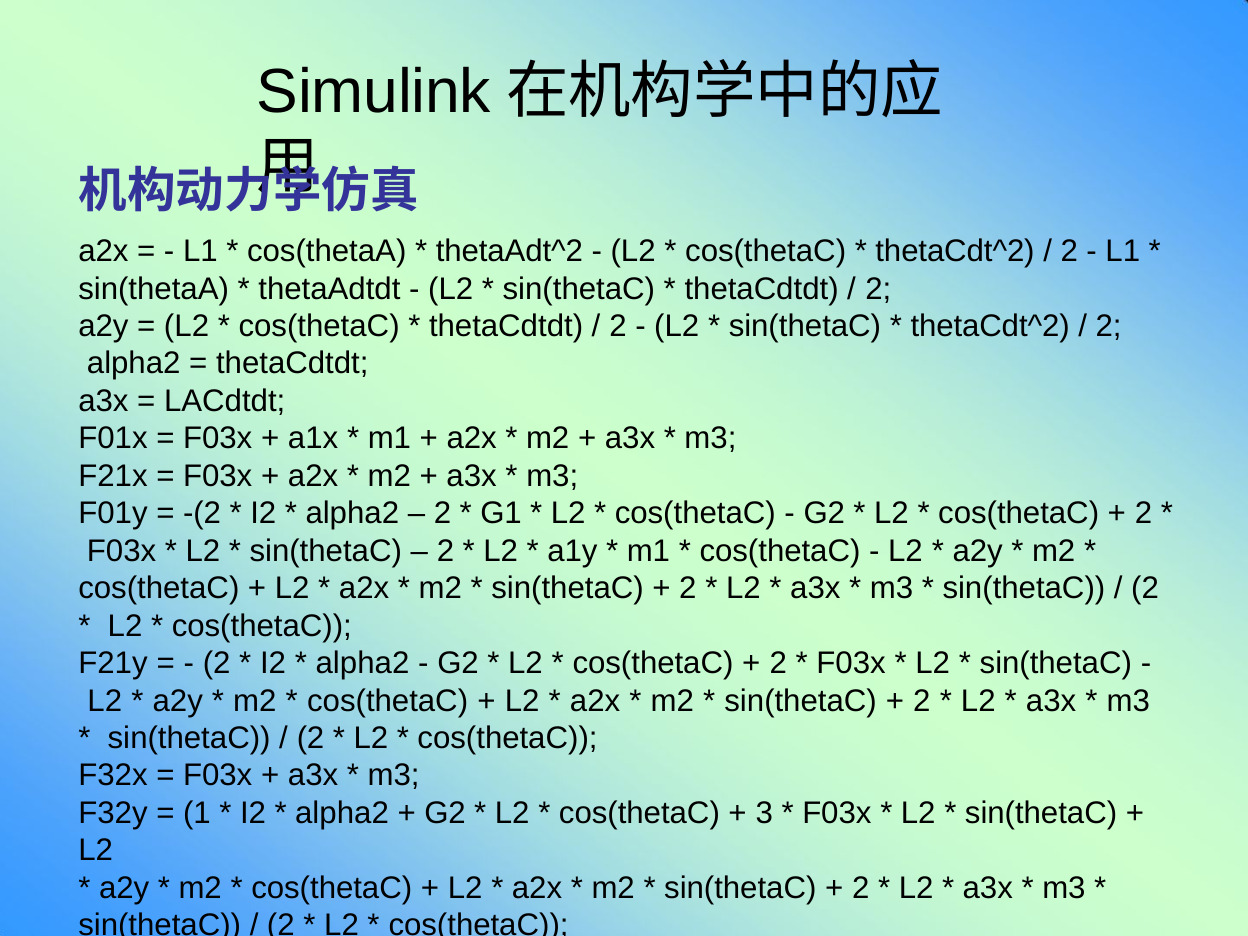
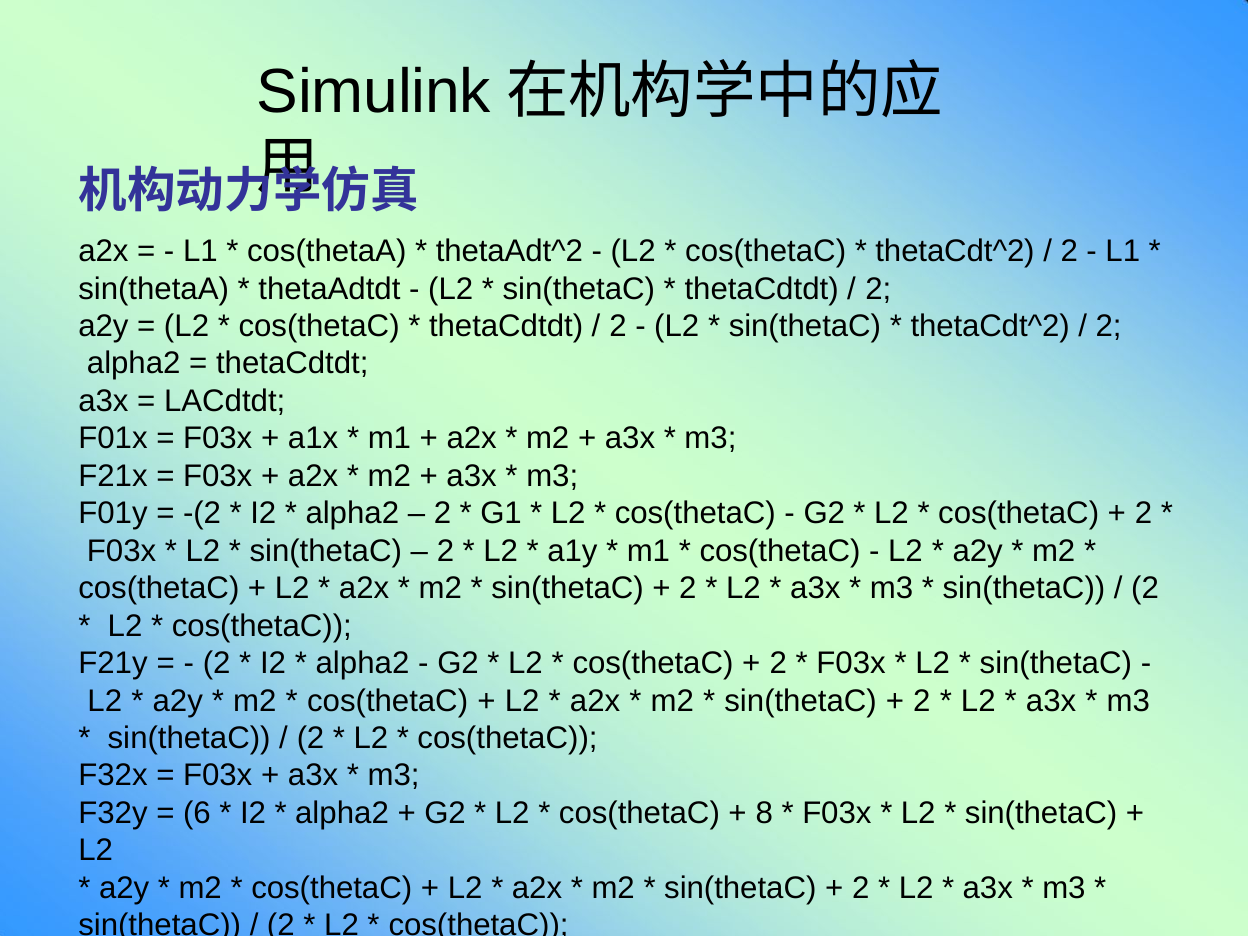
1: 1 -> 6
3: 3 -> 8
